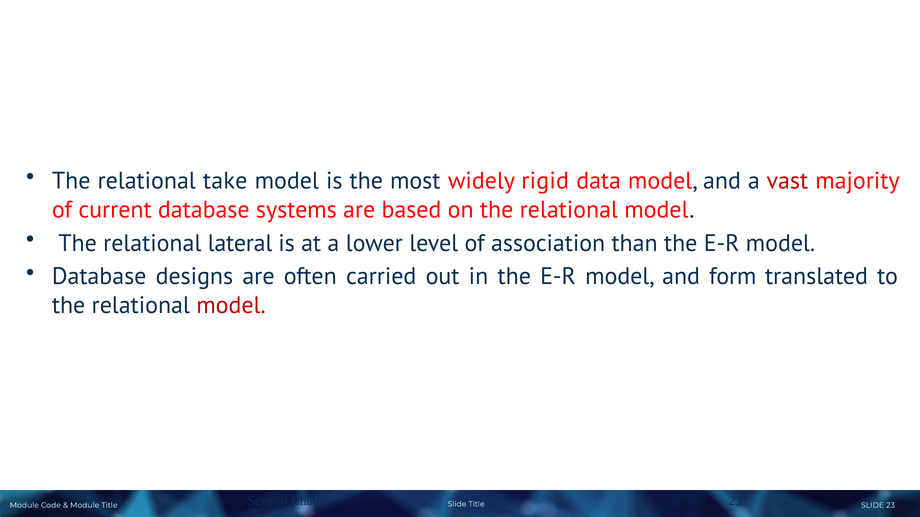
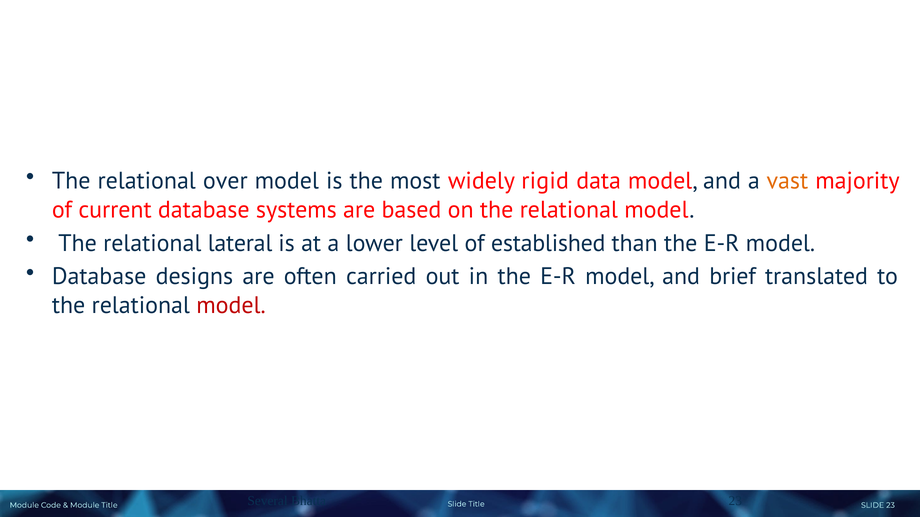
take: take -> over
vast colour: red -> orange
association: association -> established
form: form -> brief
